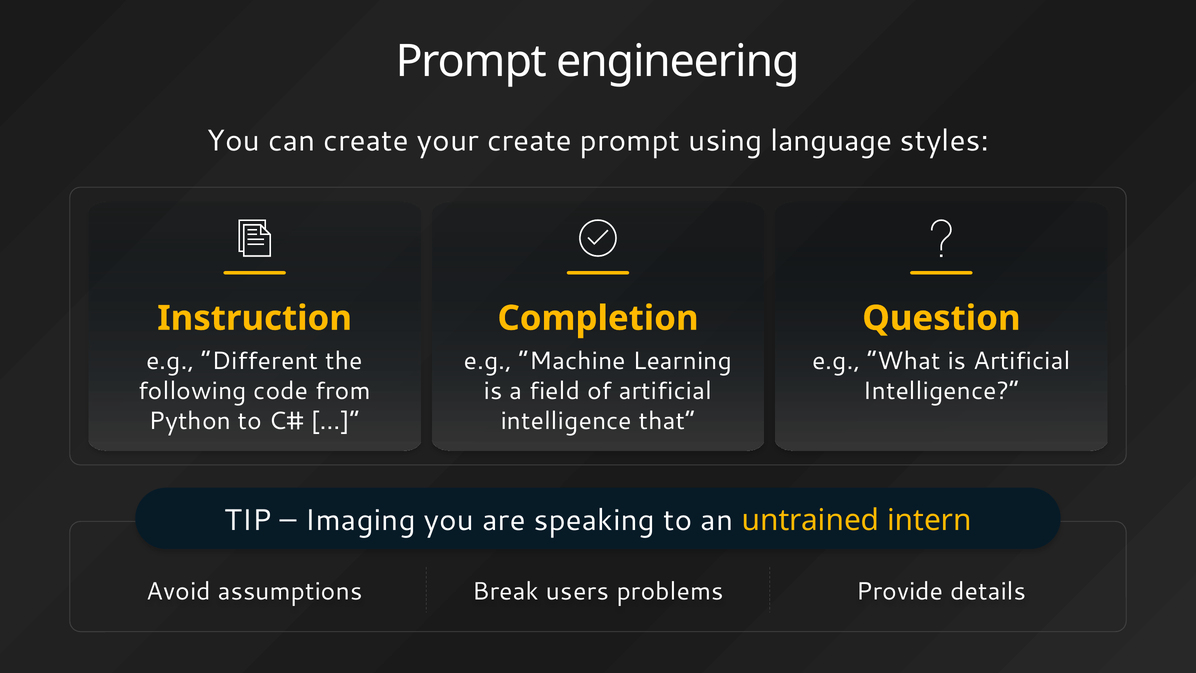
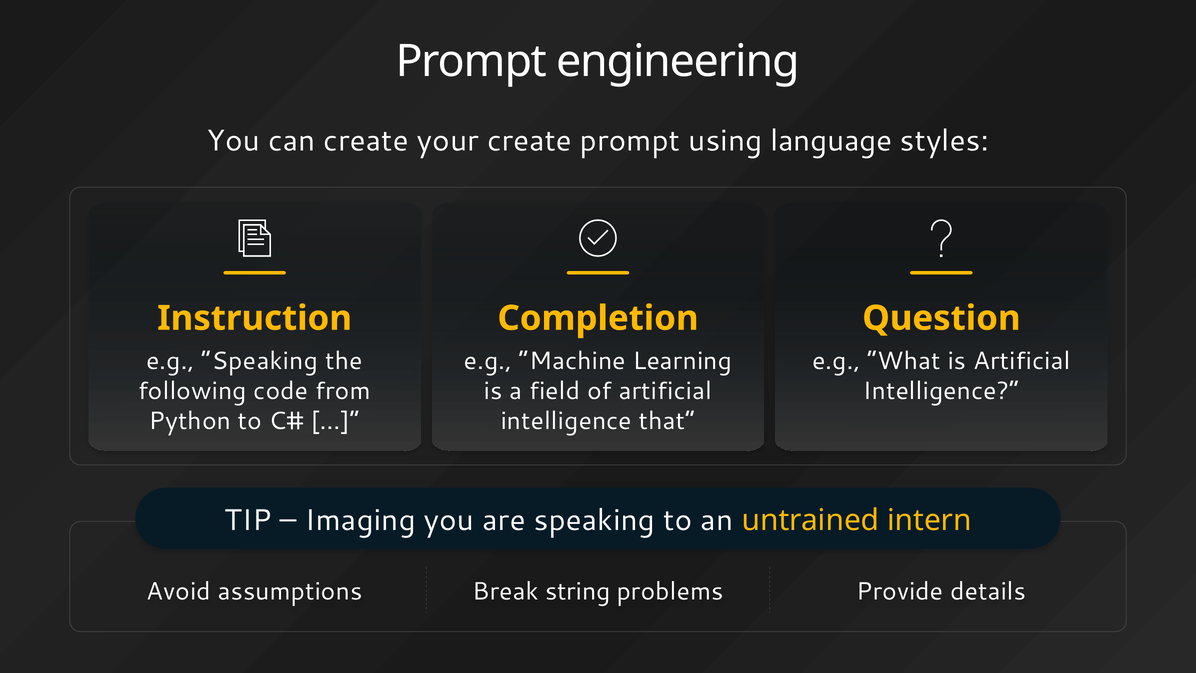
e.g Different: Different -> Speaking
users: users -> string
